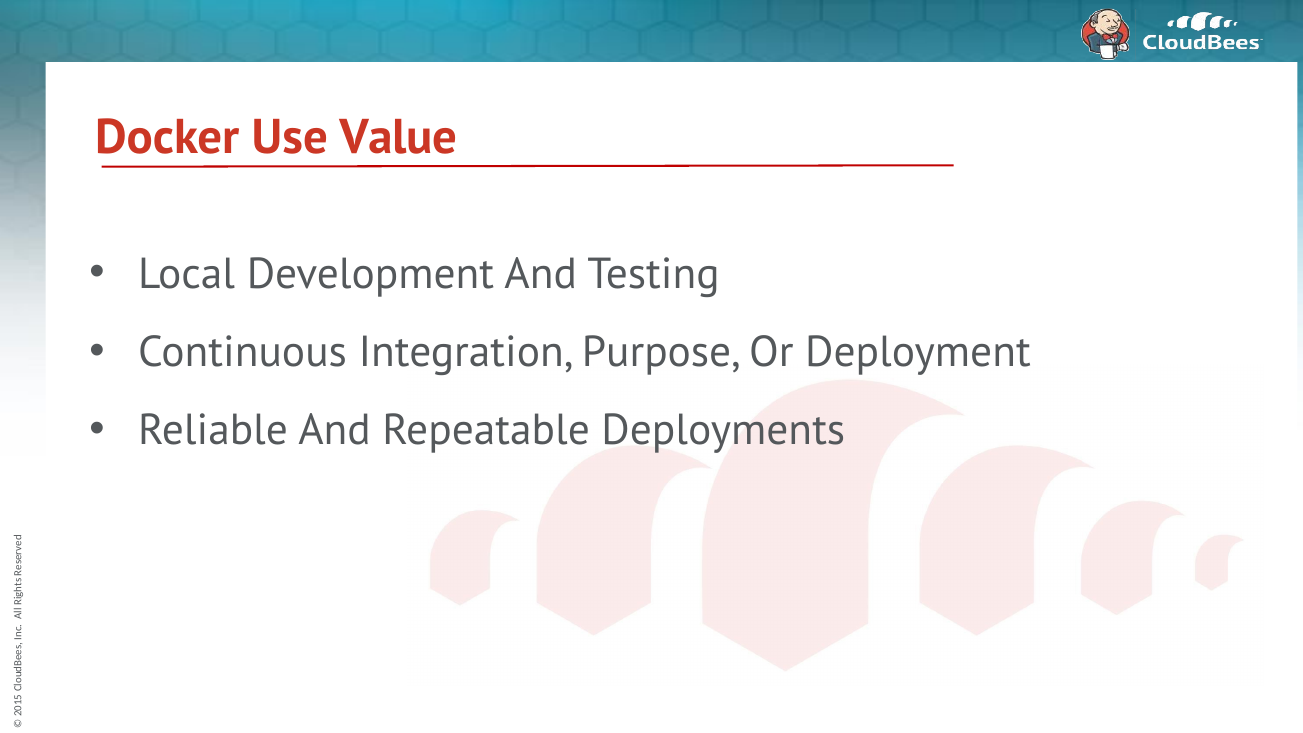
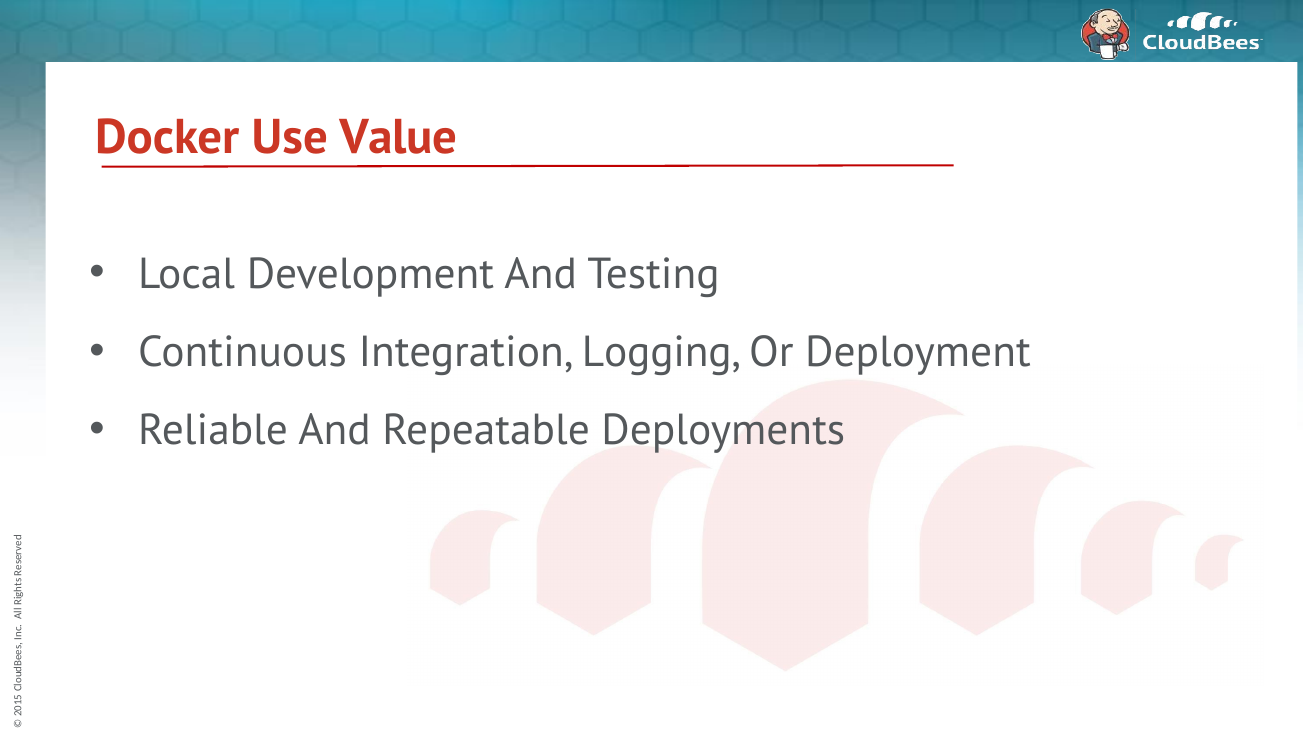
Purpose: Purpose -> Logging
